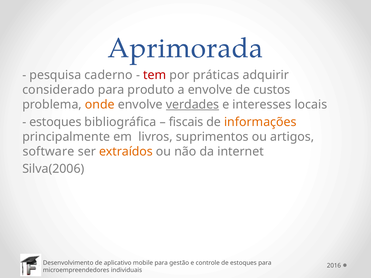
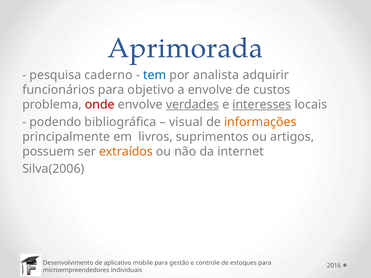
tem colour: red -> blue
práticas: práticas -> analista
considerado: considerado -> funcionários
produto: produto -> objetivo
onde colour: orange -> red
interesses underline: none -> present
estoques at (55, 122): estoques -> podendo
fiscais: fiscais -> visual
software: software -> possuem
